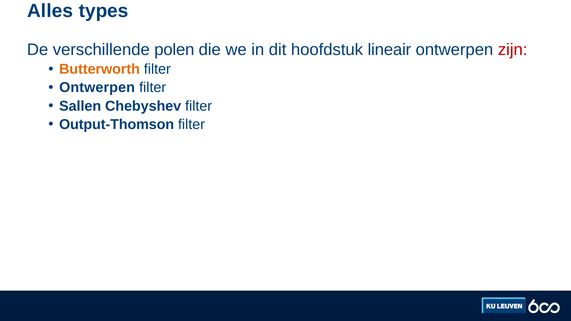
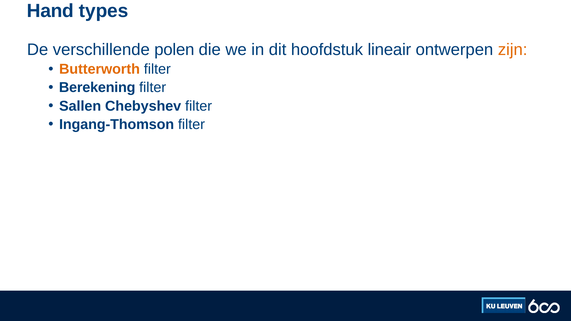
Alles: Alles -> Hand
zijn colour: red -> orange
Ontwerpen at (97, 88): Ontwerpen -> Berekening
Output-Thomson: Output-Thomson -> Ingang-Thomson
